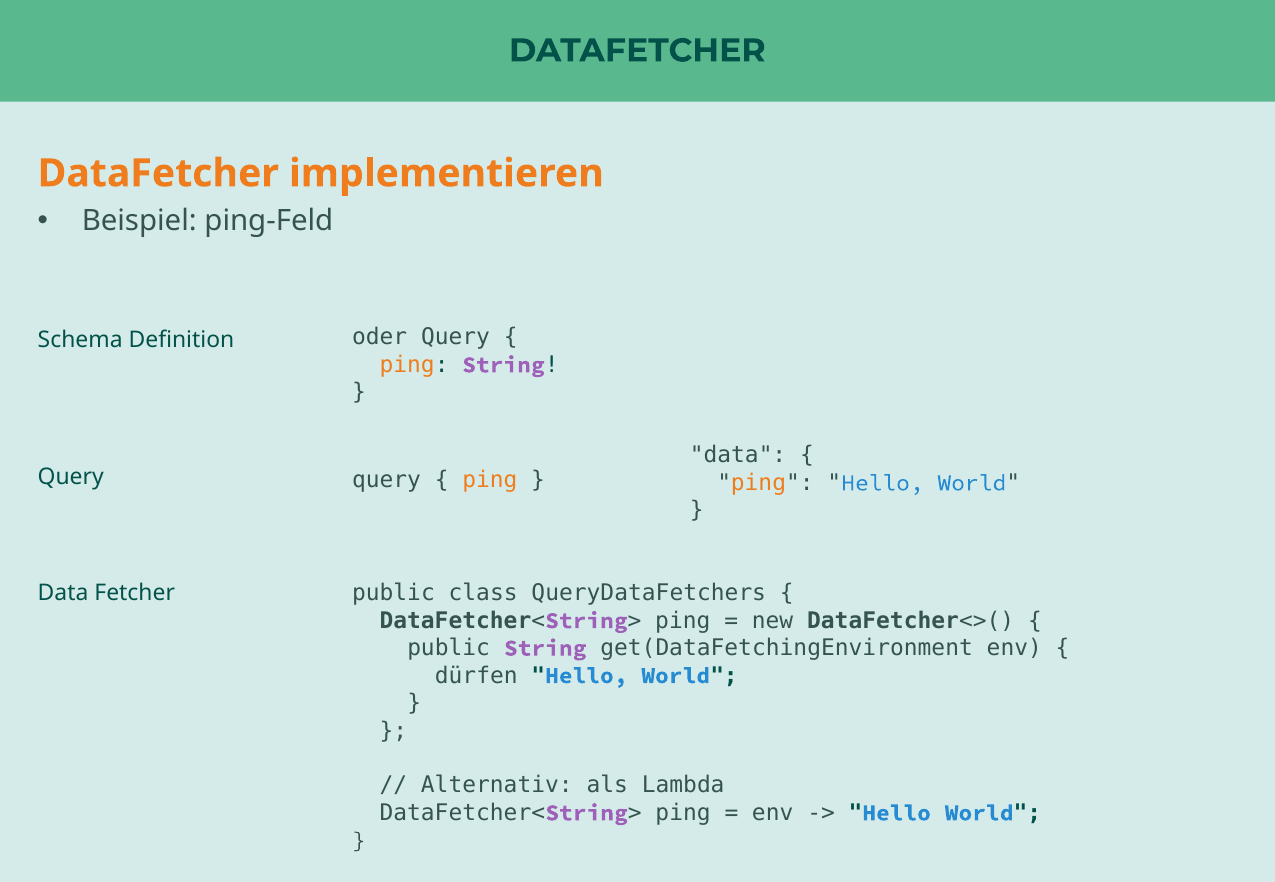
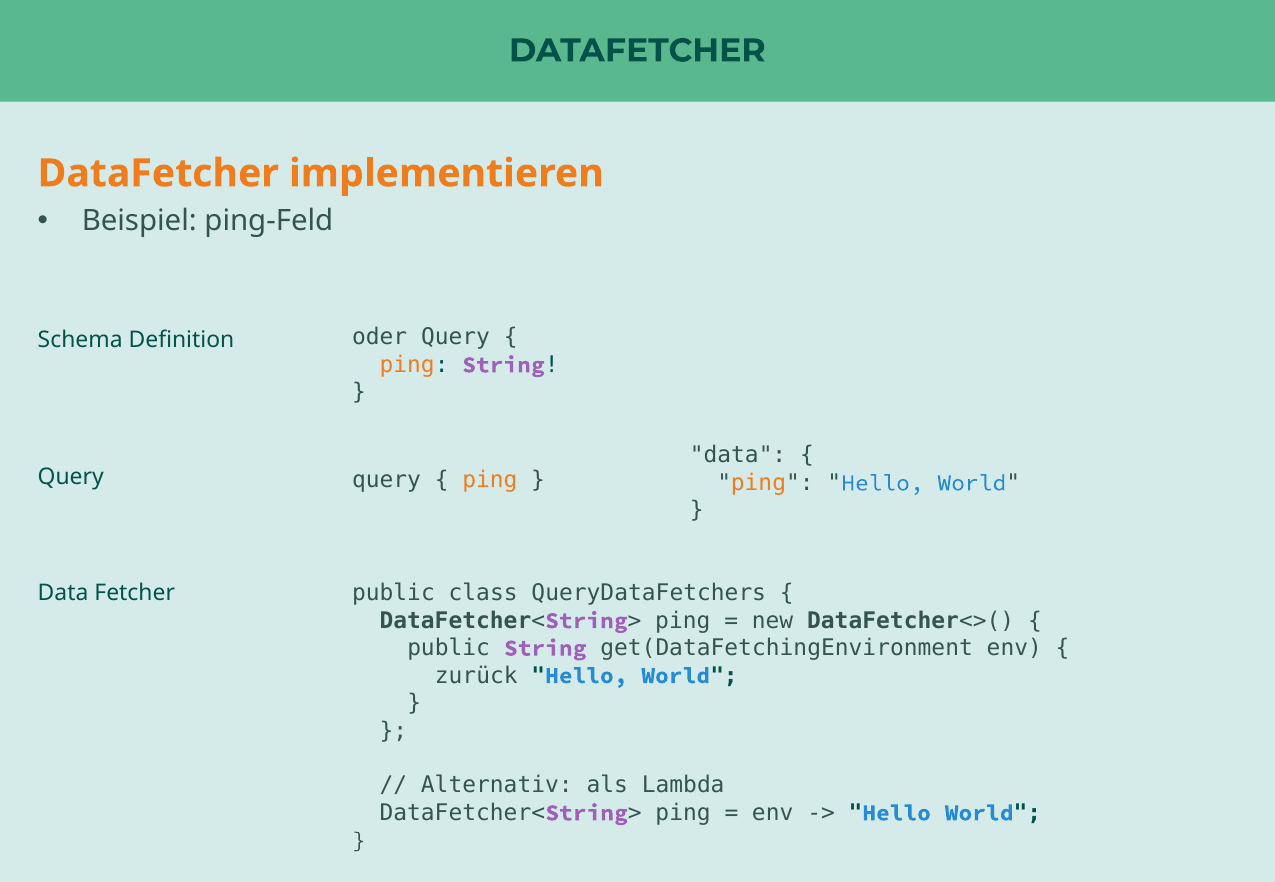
dürfen: dürfen -> zurück
